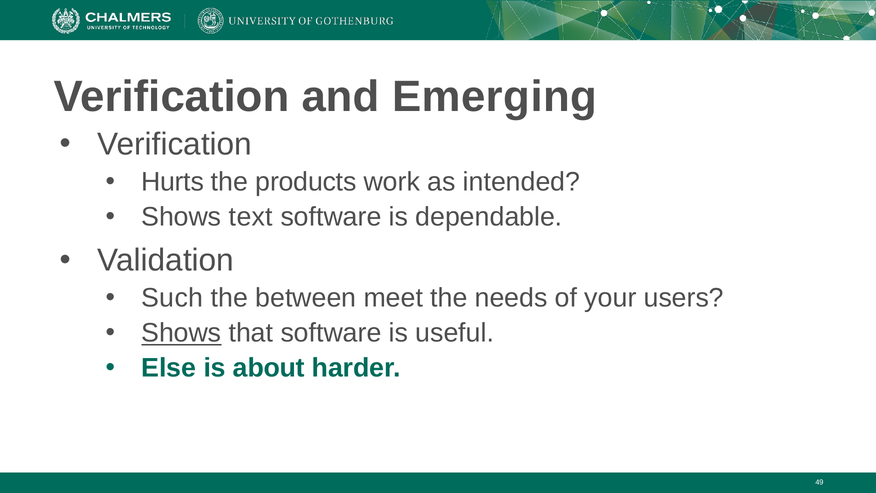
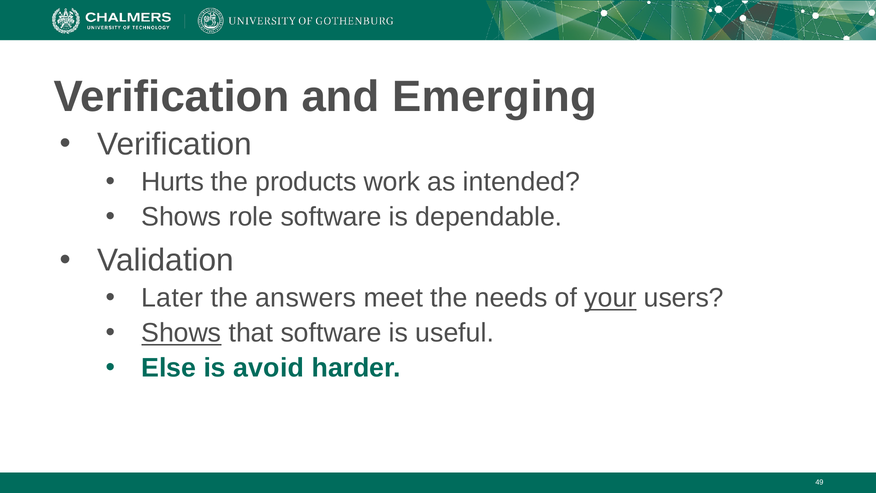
text: text -> role
Such: Such -> Later
between: between -> answers
your underline: none -> present
about: about -> avoid
